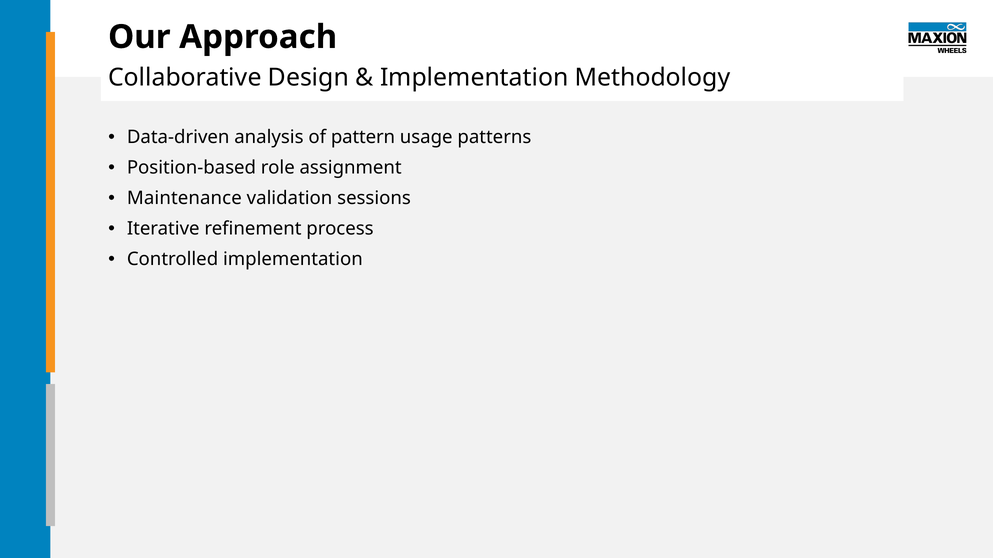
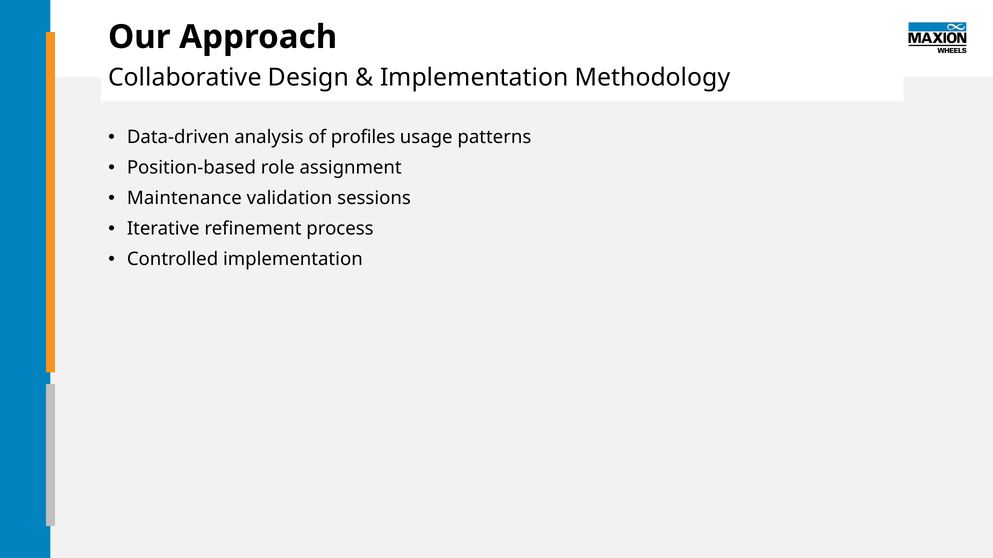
pattern: pattern -> profiles
